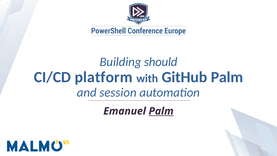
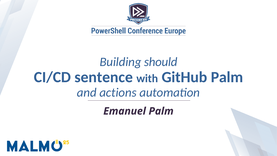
platform: platform -> sentence
session: session -> actions
Palm at (161, 111) underline: present -> none
